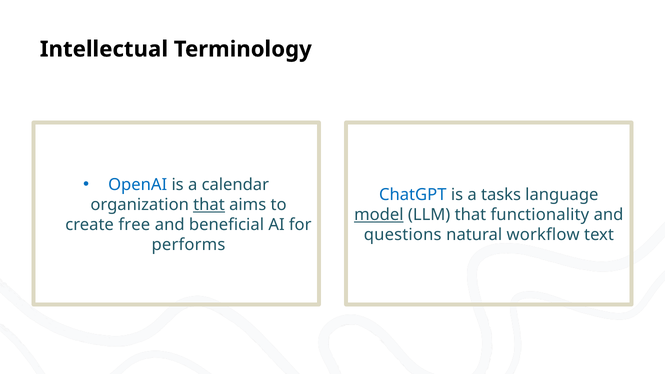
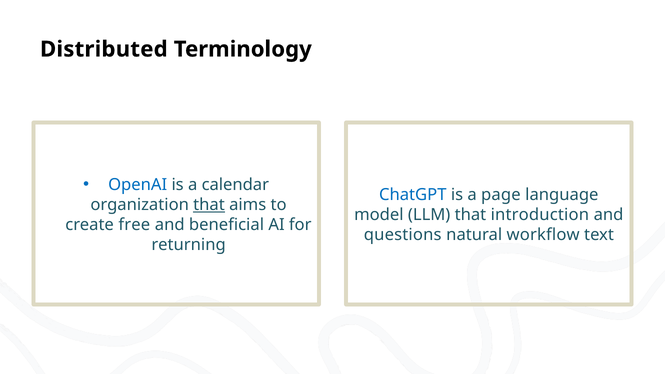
Intellectual: Intellectual -> Distributed
tasks: tasks -> page
model underline: present -> none
functionality: functionality -> introduction
performs: performs -> returning
